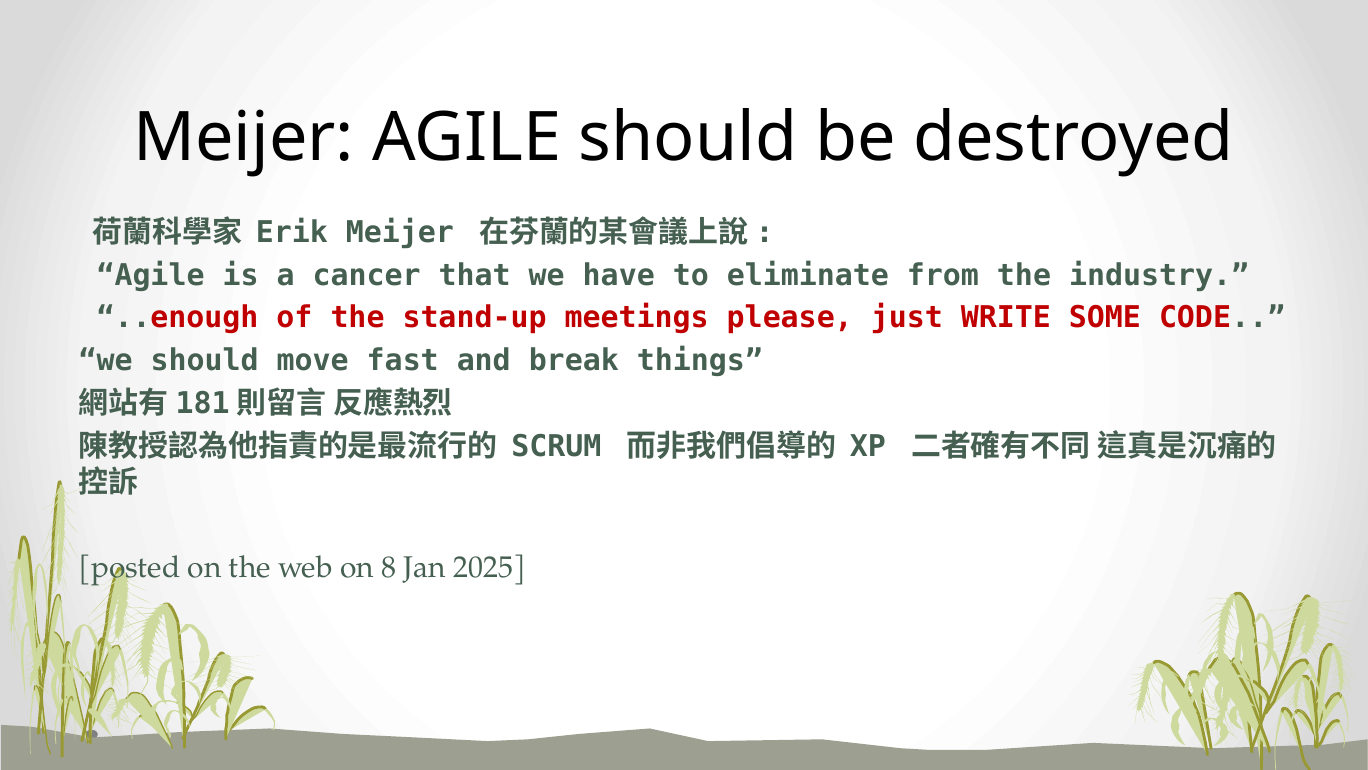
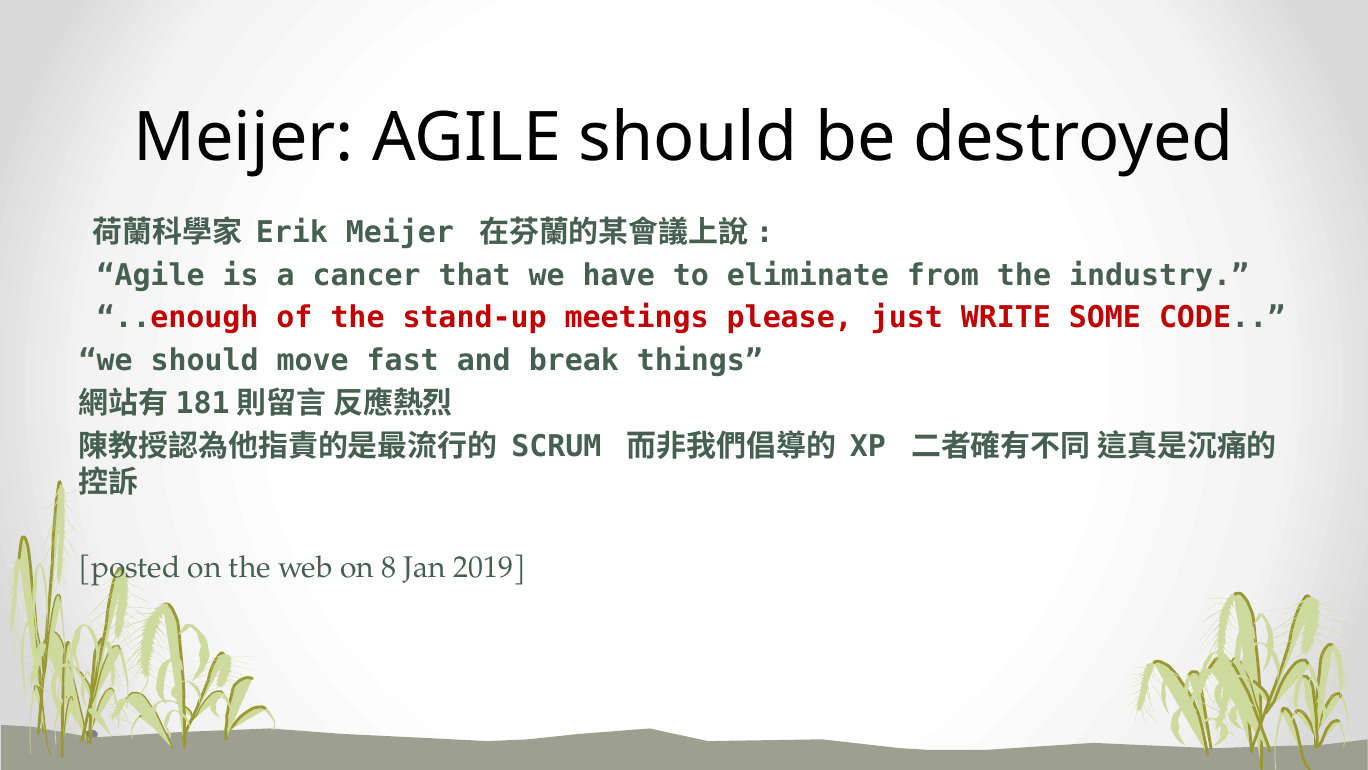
2025: 2025 -> 2019
